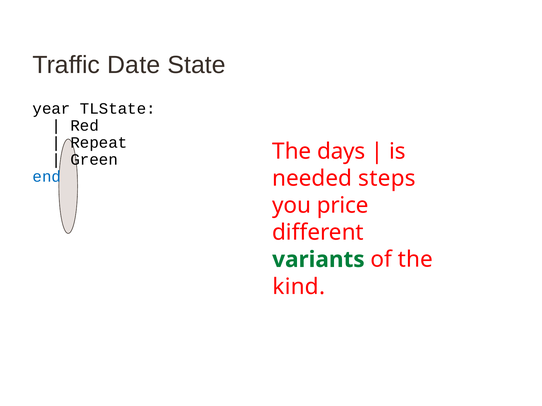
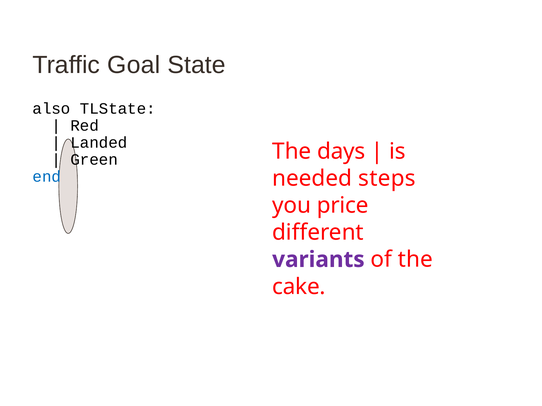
Date: Date -> Goal
year: year -> also
Repeat: Repeat -> Landed
variants colour: green -> purple
kind: kind -> cake
